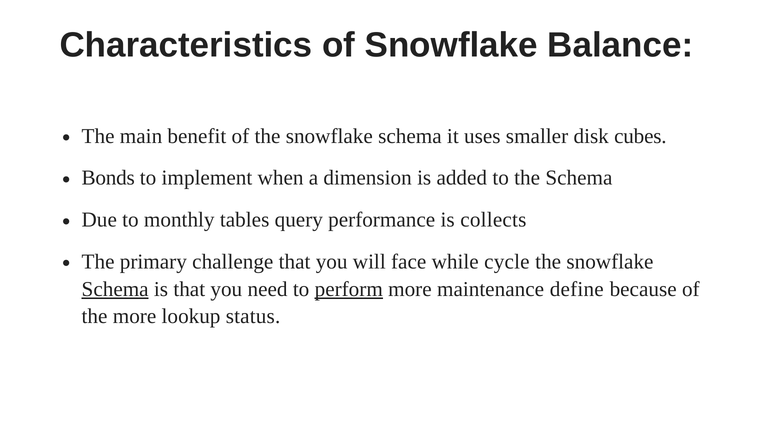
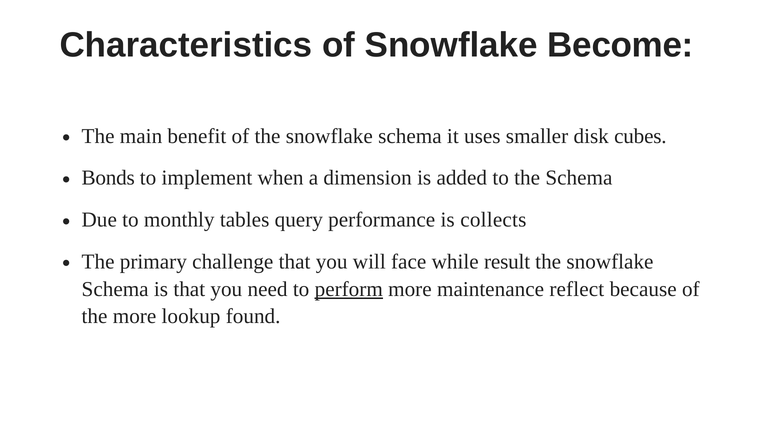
Balance: Balance -> Become
cycle: cycle -> result
Schema at (115, 289) underline: present -> none
define: define -> reflect
status: status -> found
